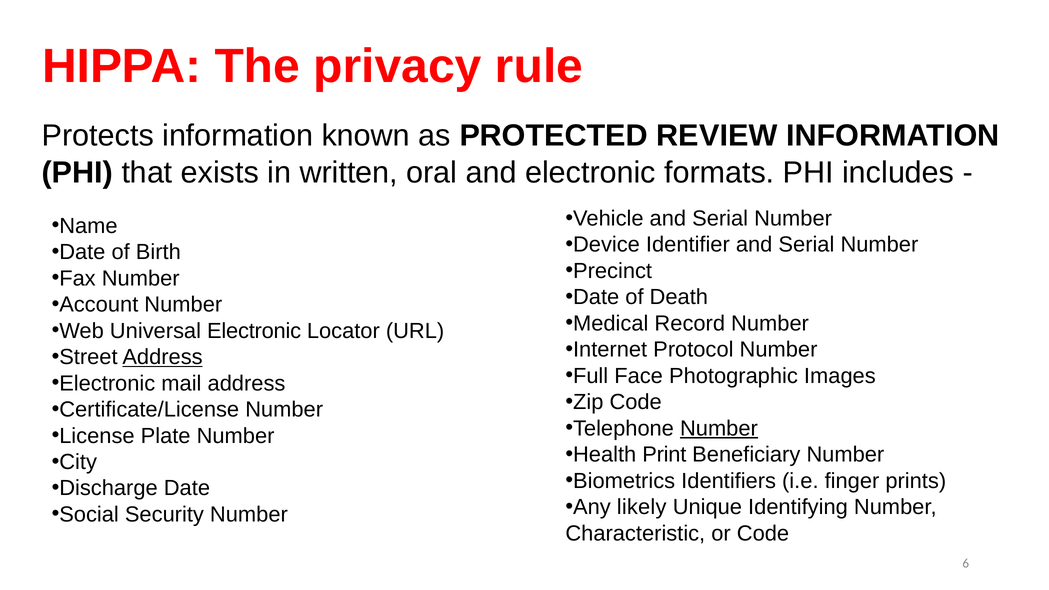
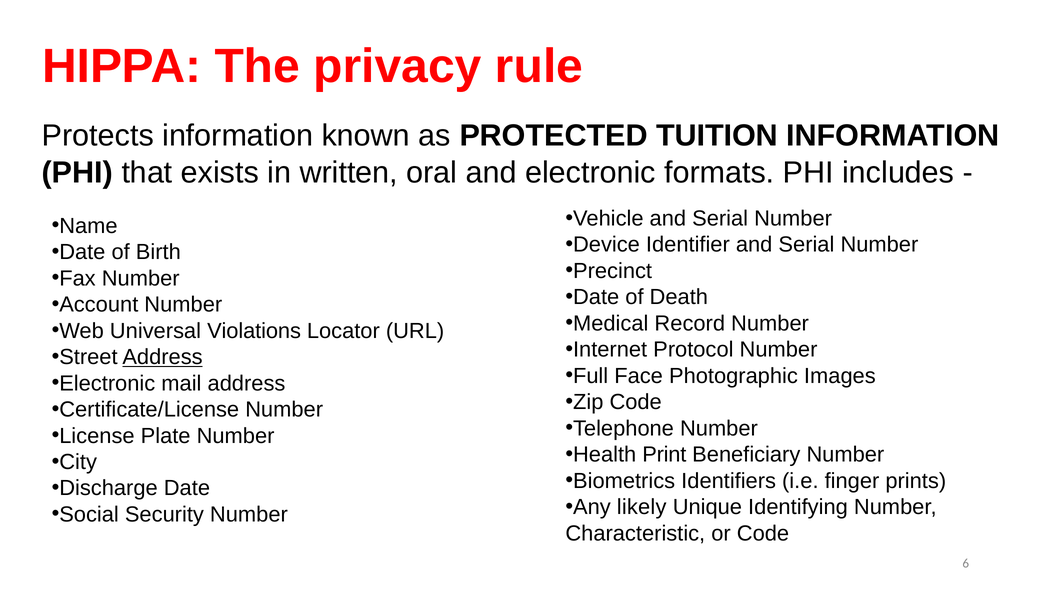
REVIEW: REVIEW -> TUITION
Universal Electronic: Electronic -> Violations
Number at (719, 428) underline: present -> none
